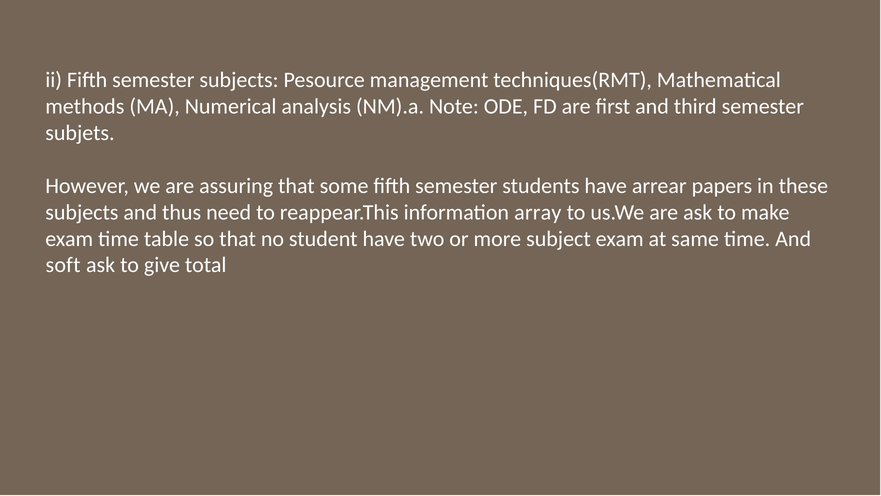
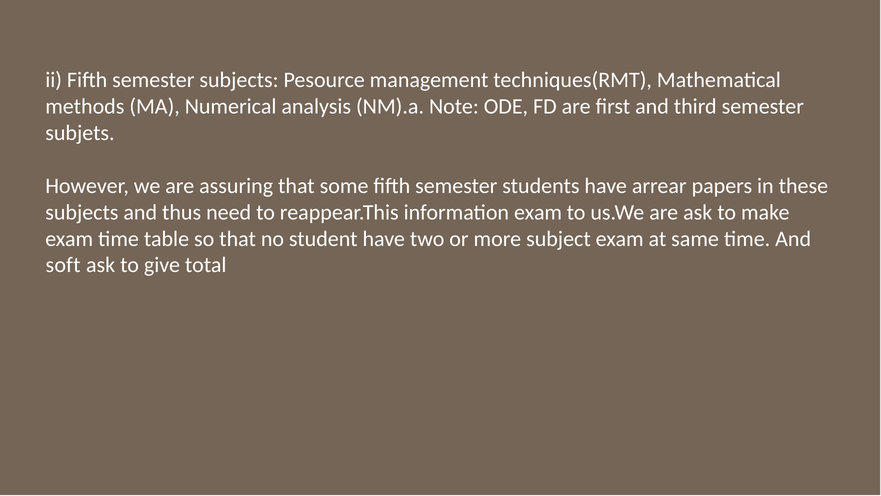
information array: array -> exam
